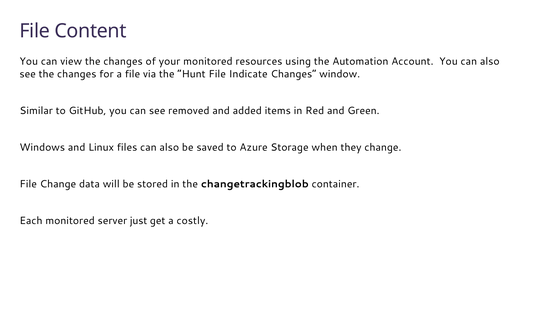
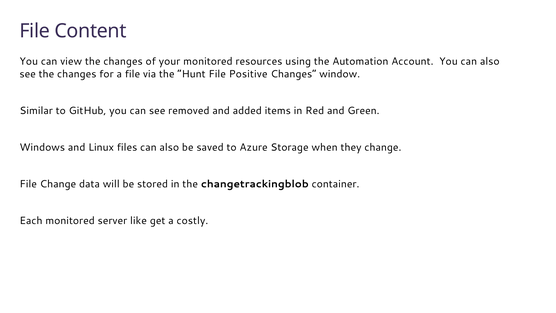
Indicate: Indicate -> Positive
just: just -> like
